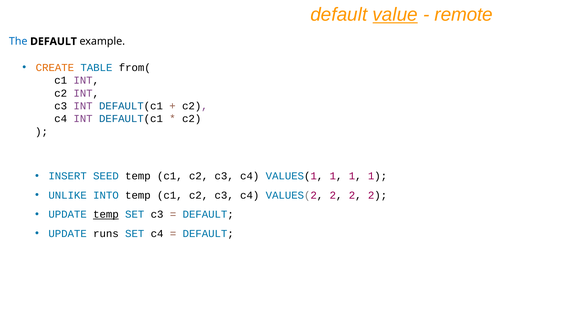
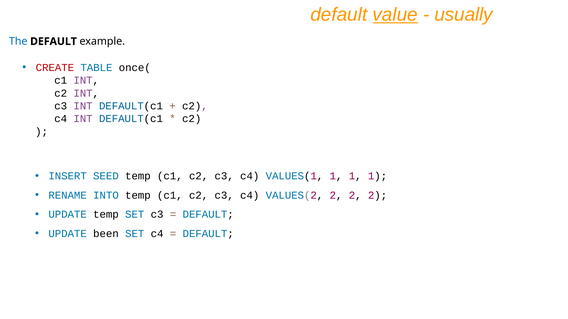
remote: remote -> usually
CREATE colour: orange -> red
from(: from( -> once(
UNLIKE: UNLIKE -> RENAME
temp at (106, 215) underline: present -> none
runs: runs -> been
